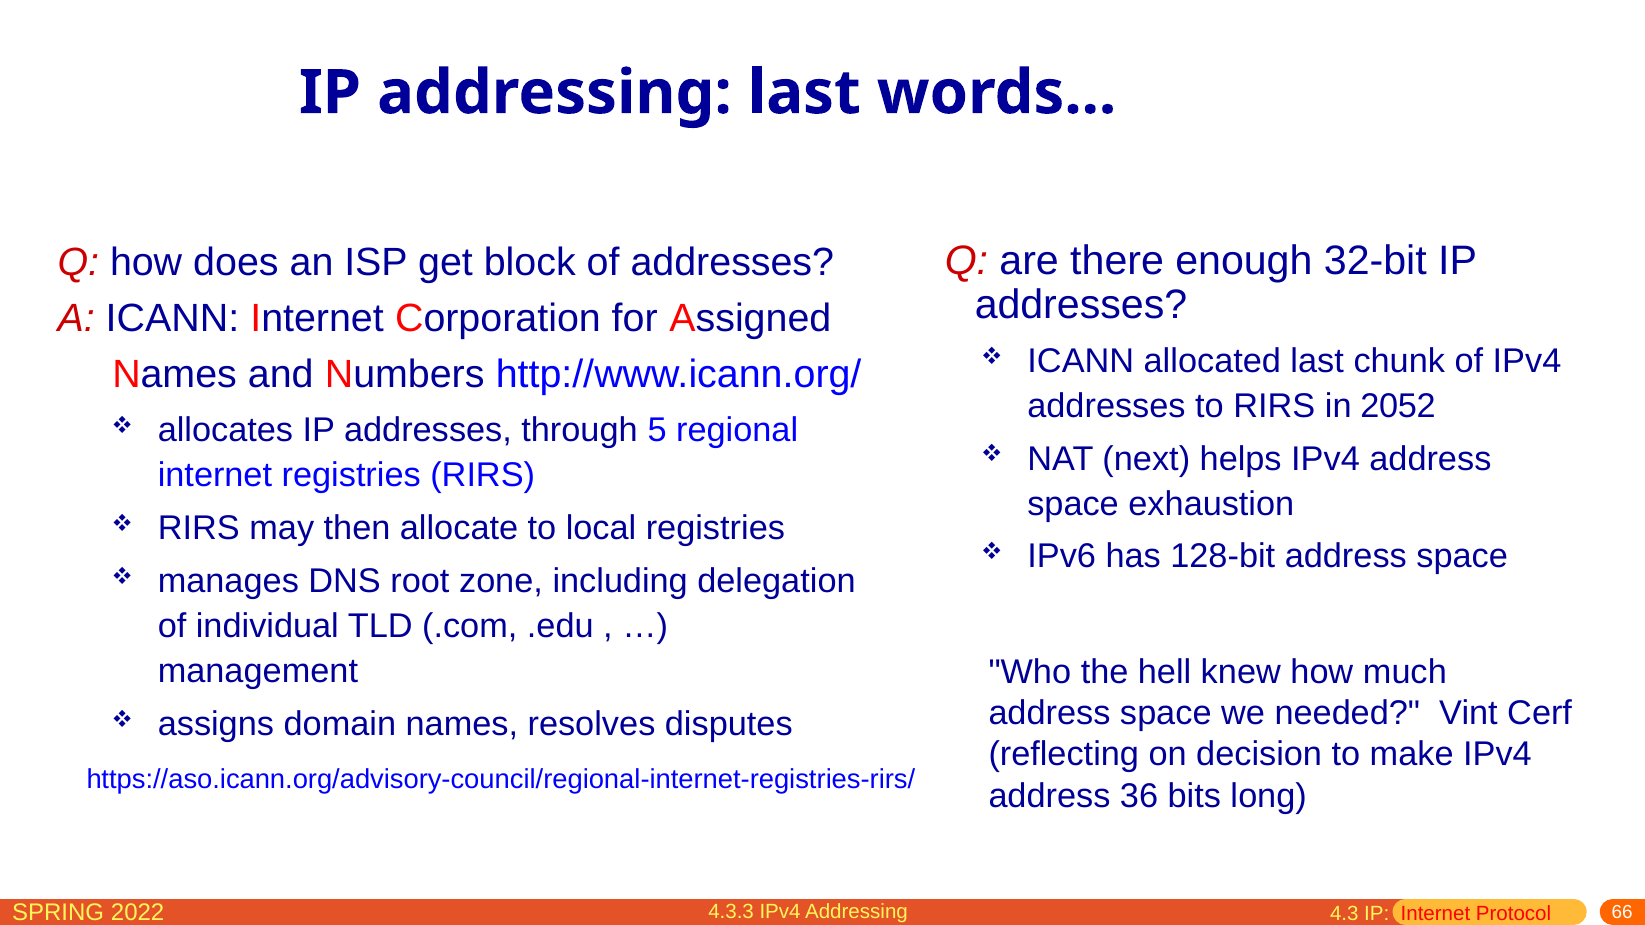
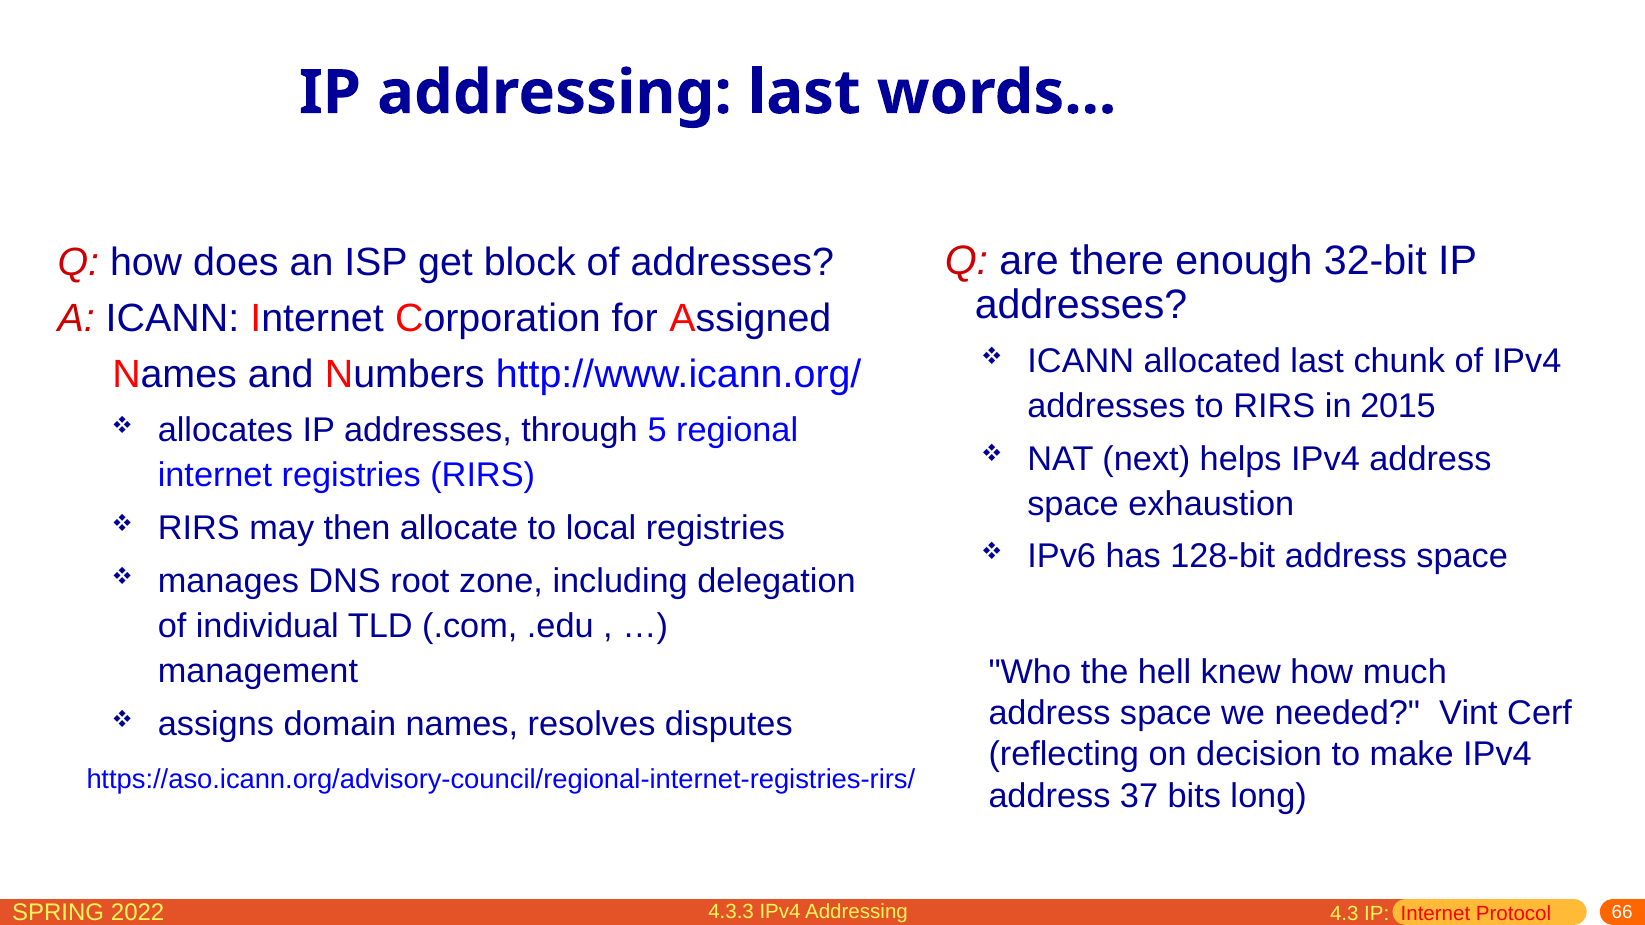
2052: 2052 -> 2015
36: 36 -> 37
